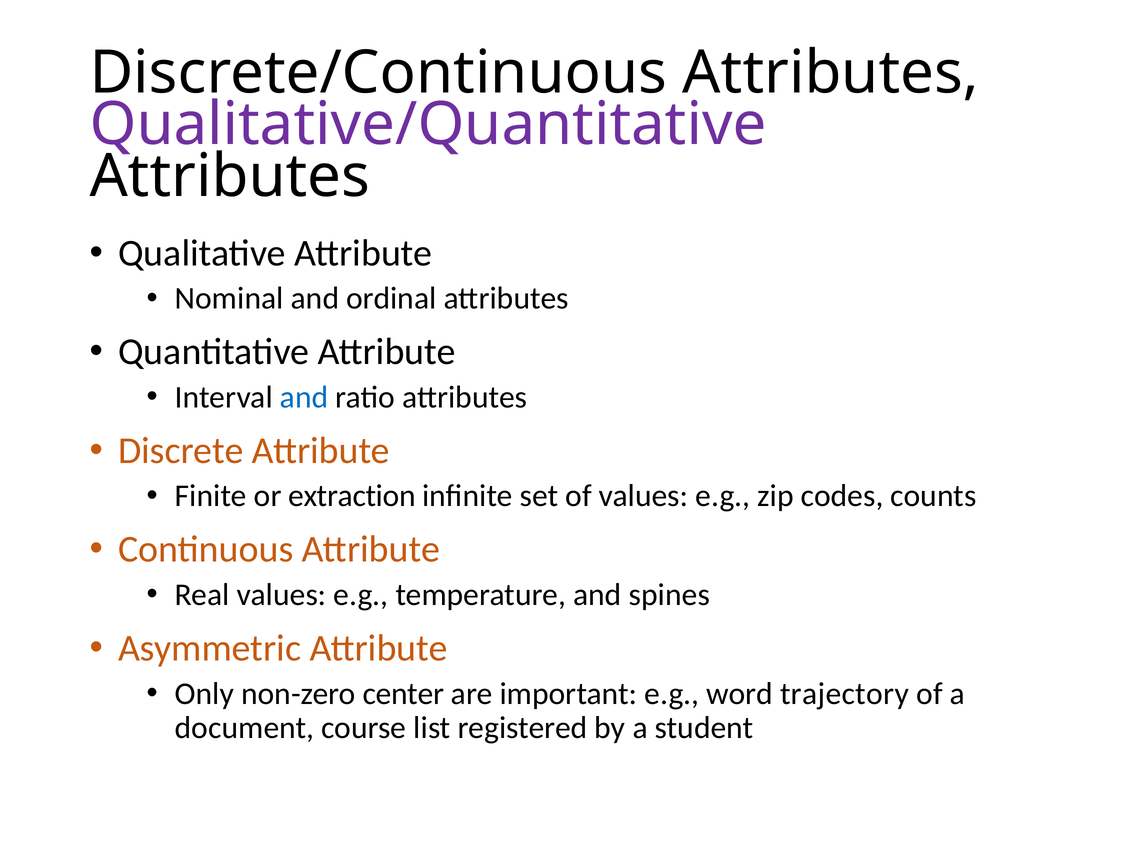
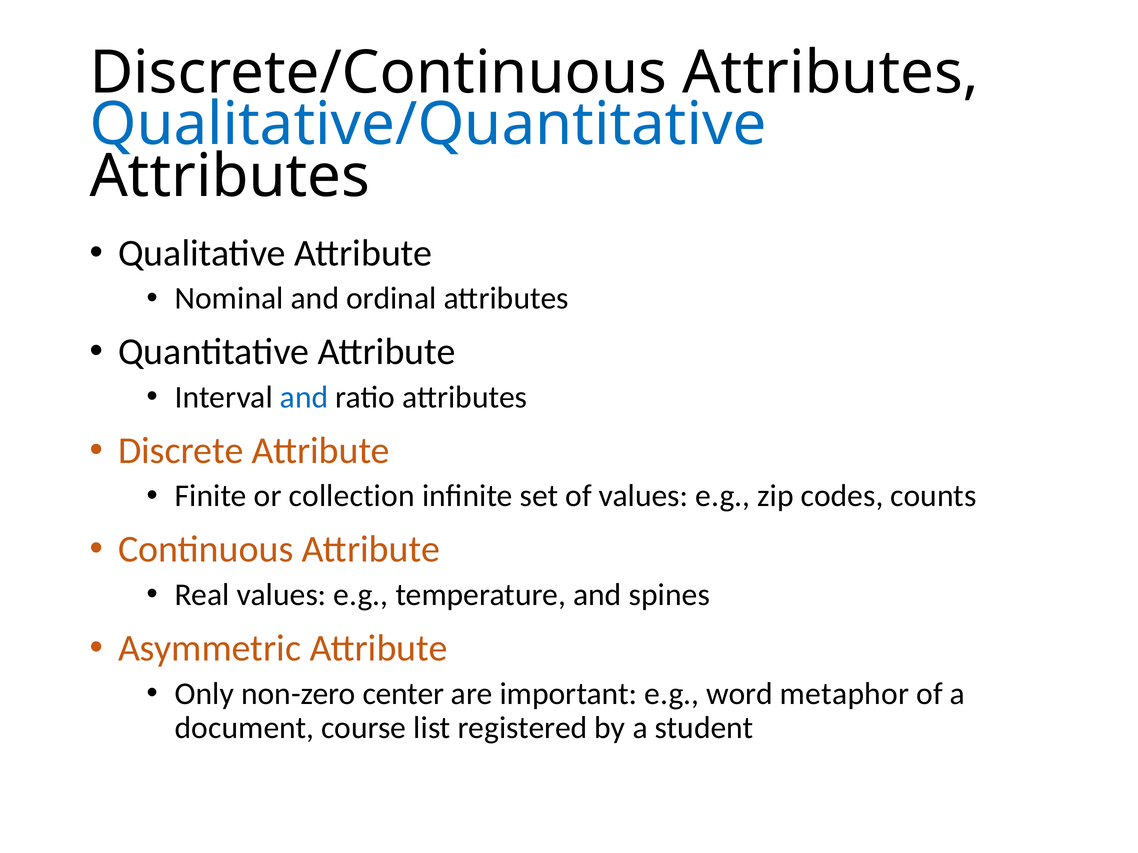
Qualitative/Quantitative colour: purple -> blue
extraction: extraction -> collection
trajectory: trajectory -> metaphor
